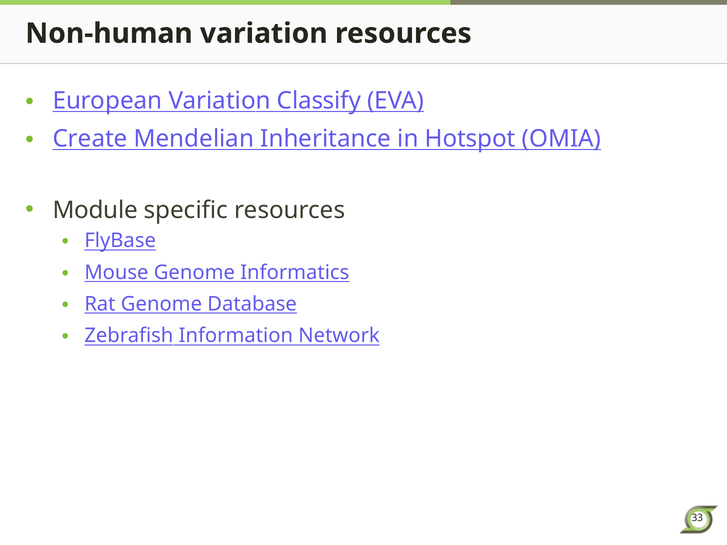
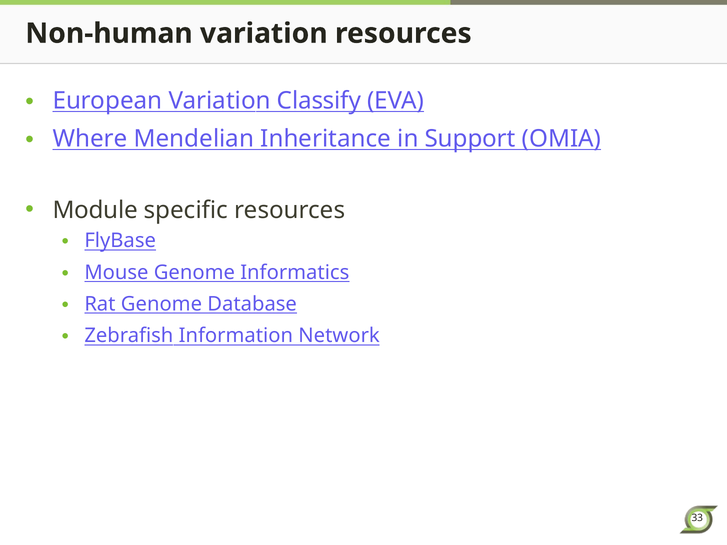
Create: Create -> Where
Hotspot: Hotspot -> Support
